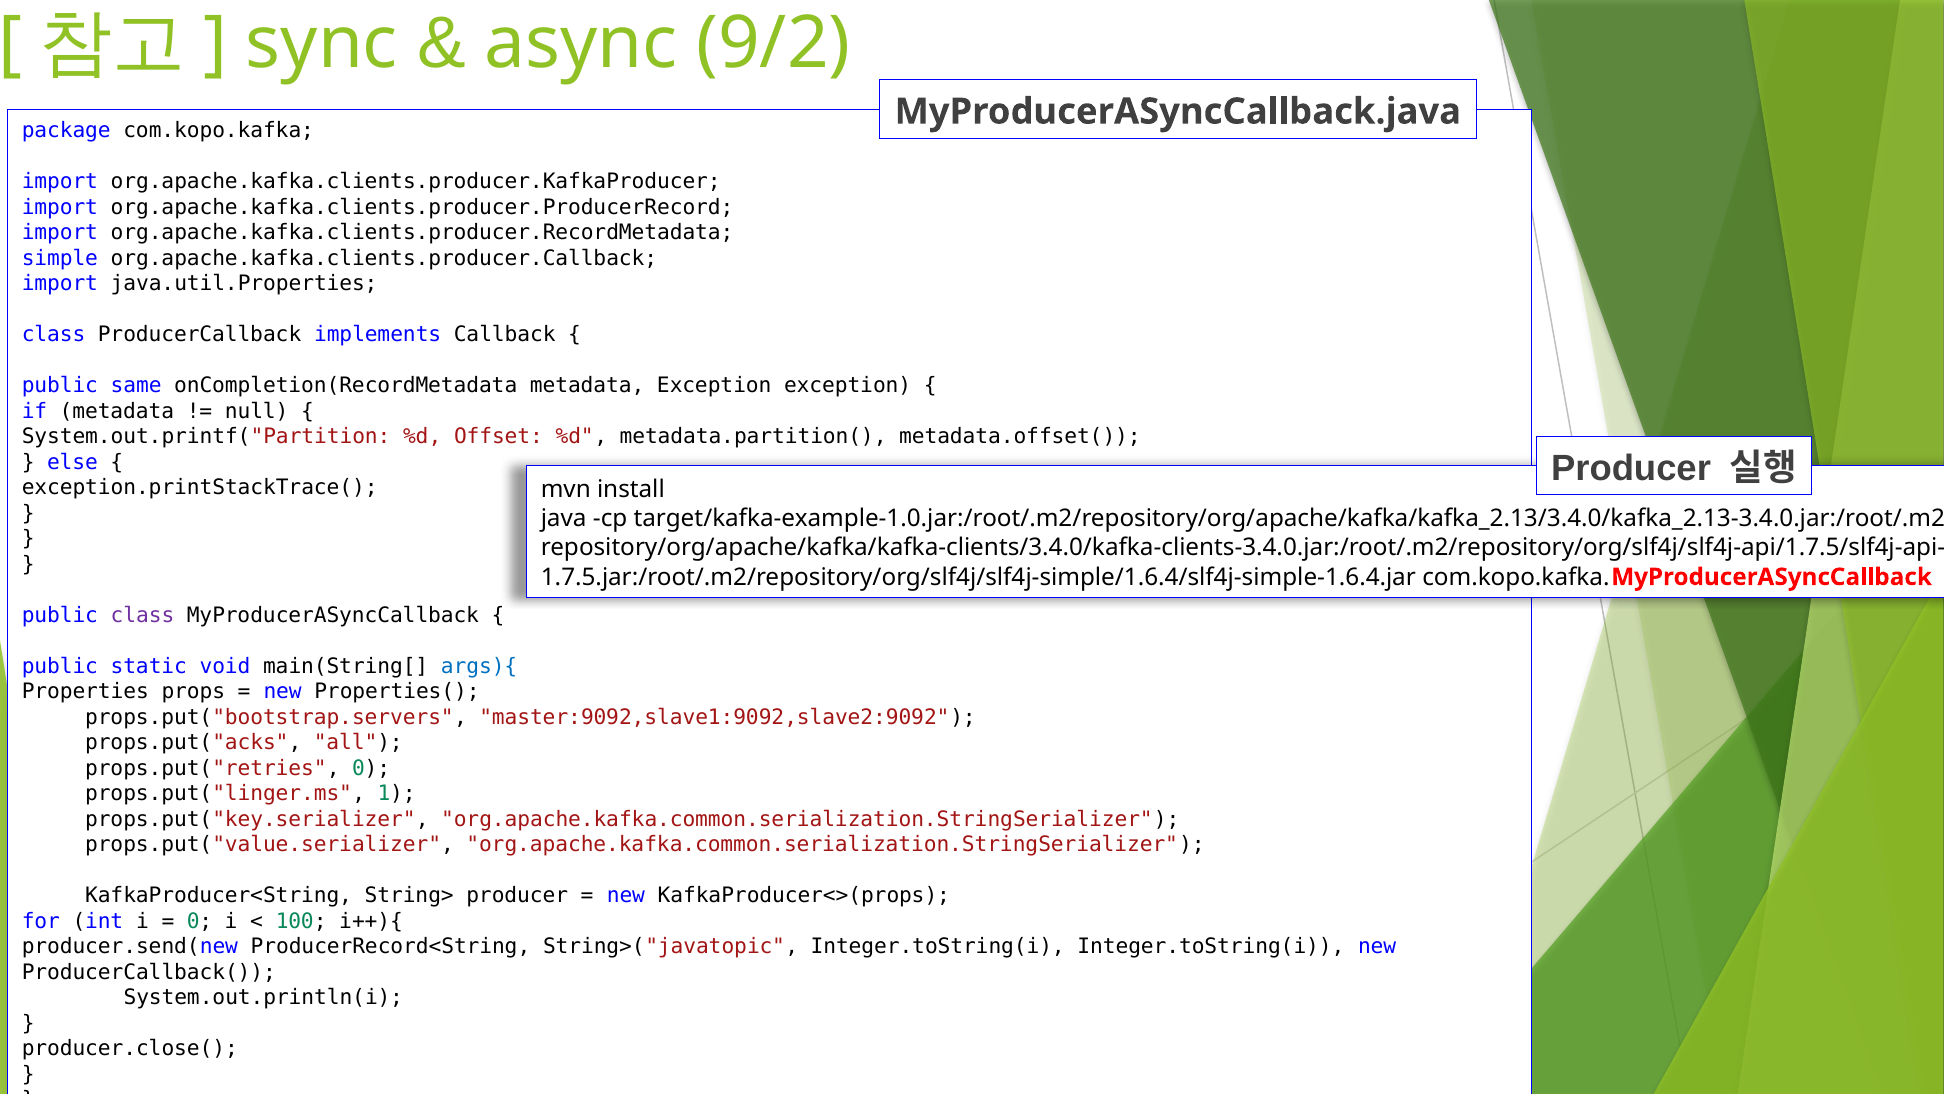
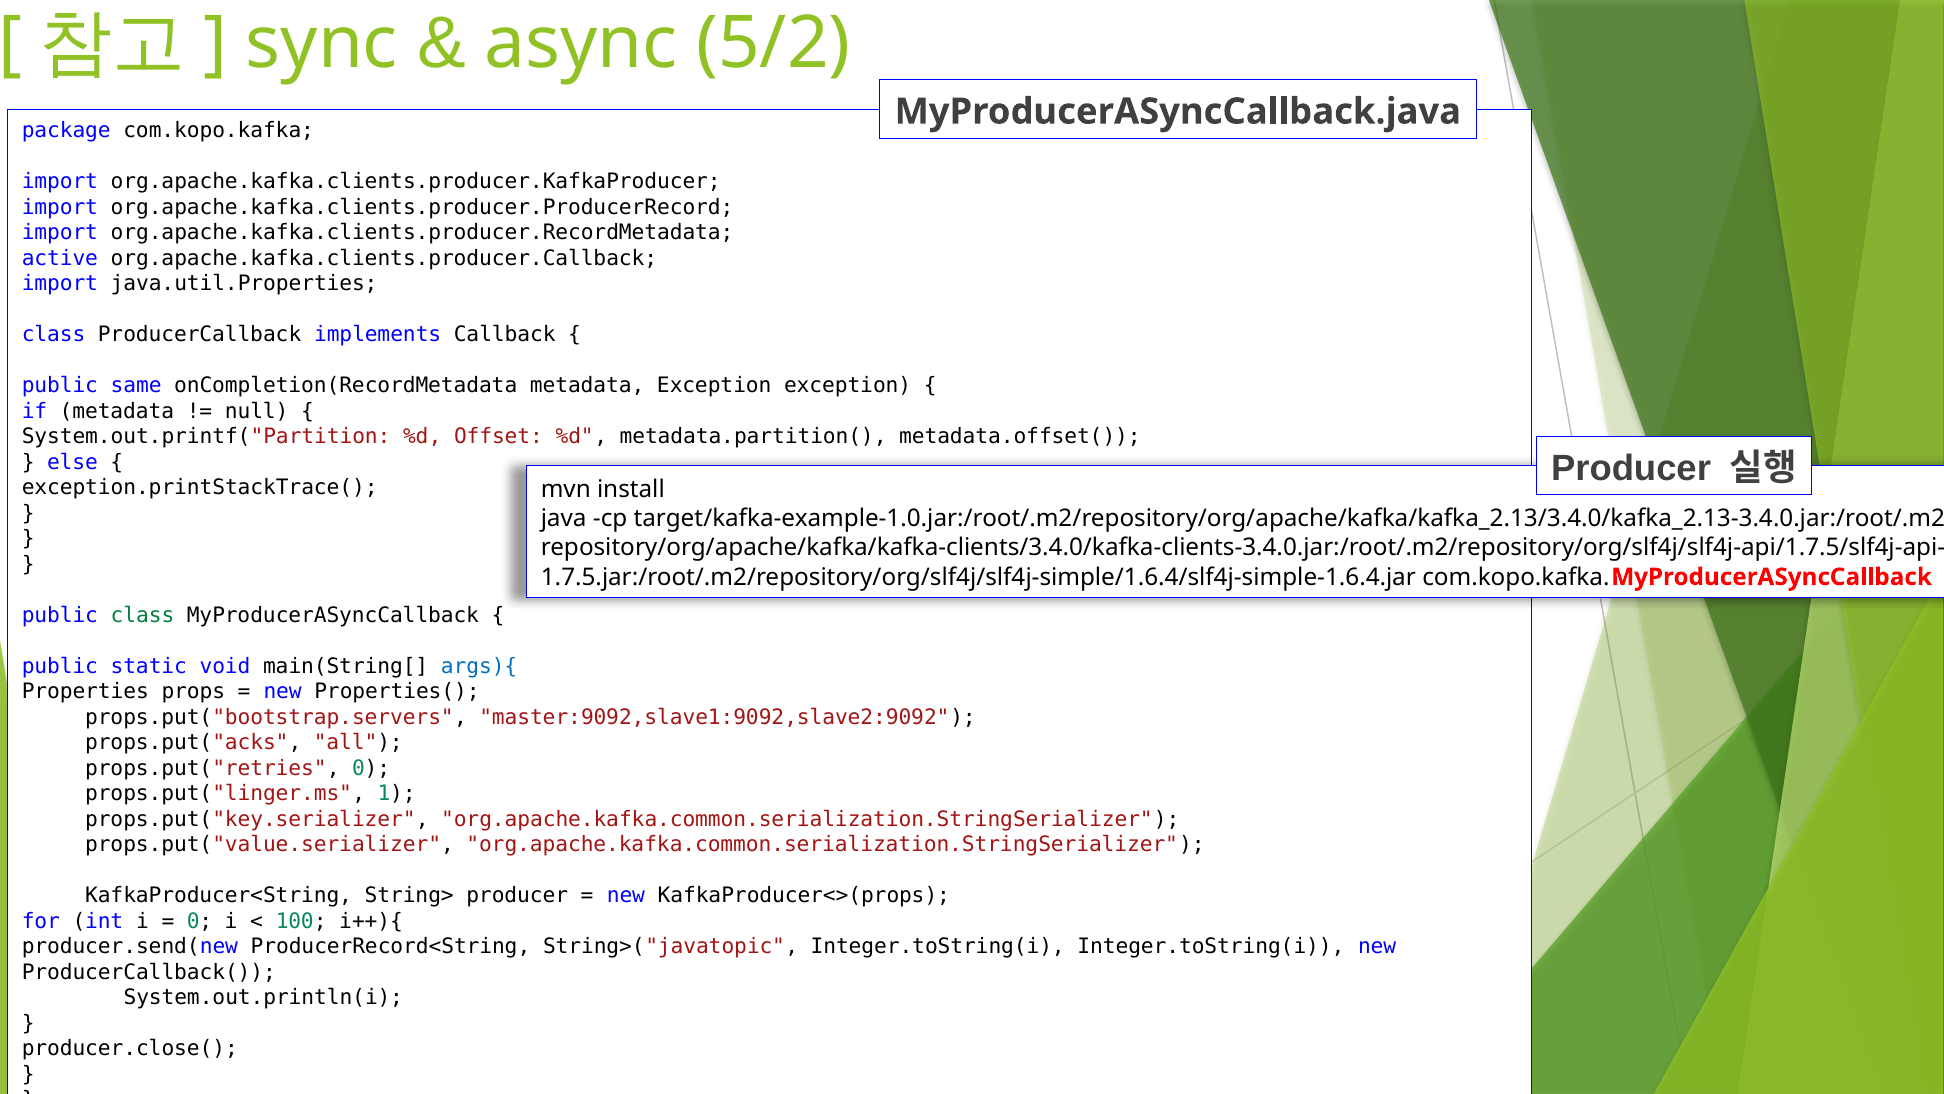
9/2: 9/2 -> 5/2
simple: simple -> active
class at (143, 615) colour: purple -> green
